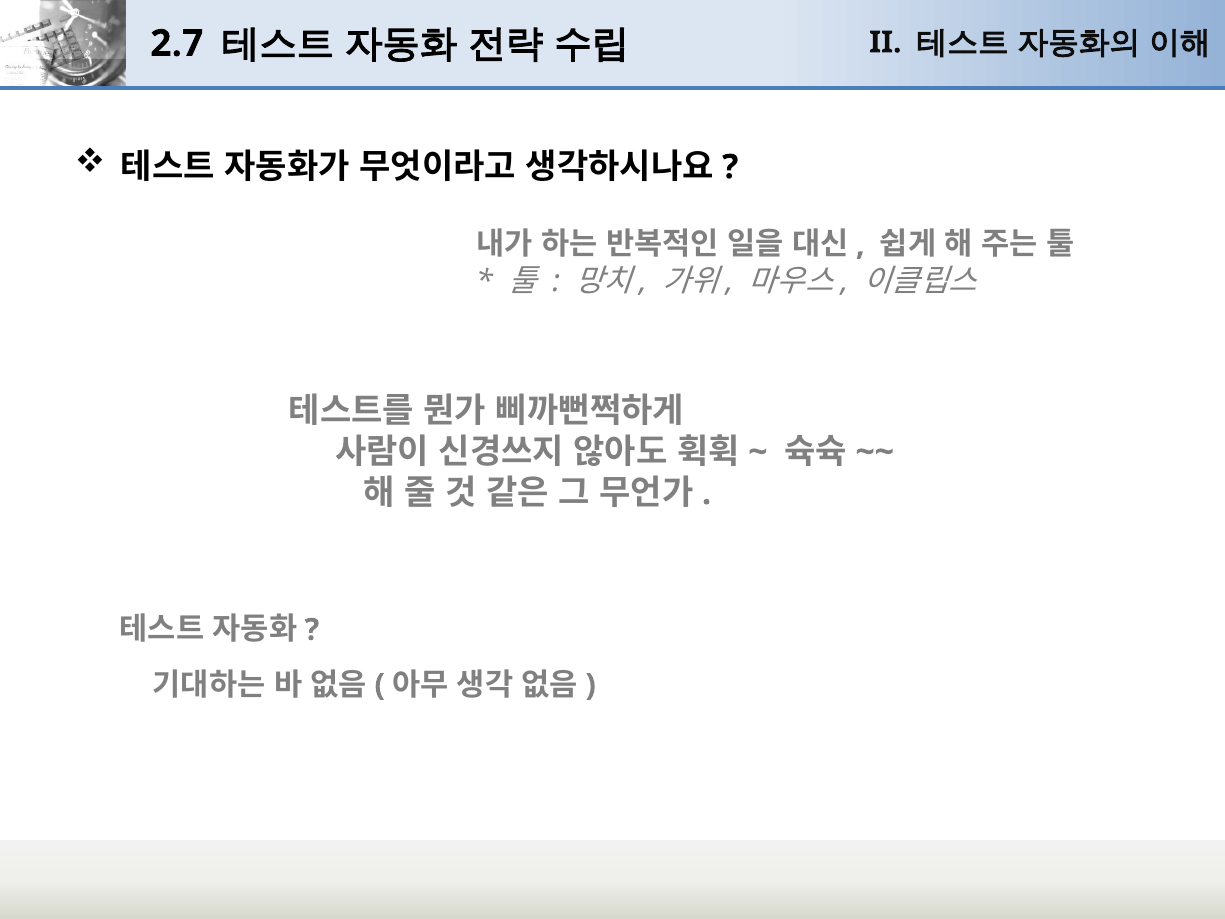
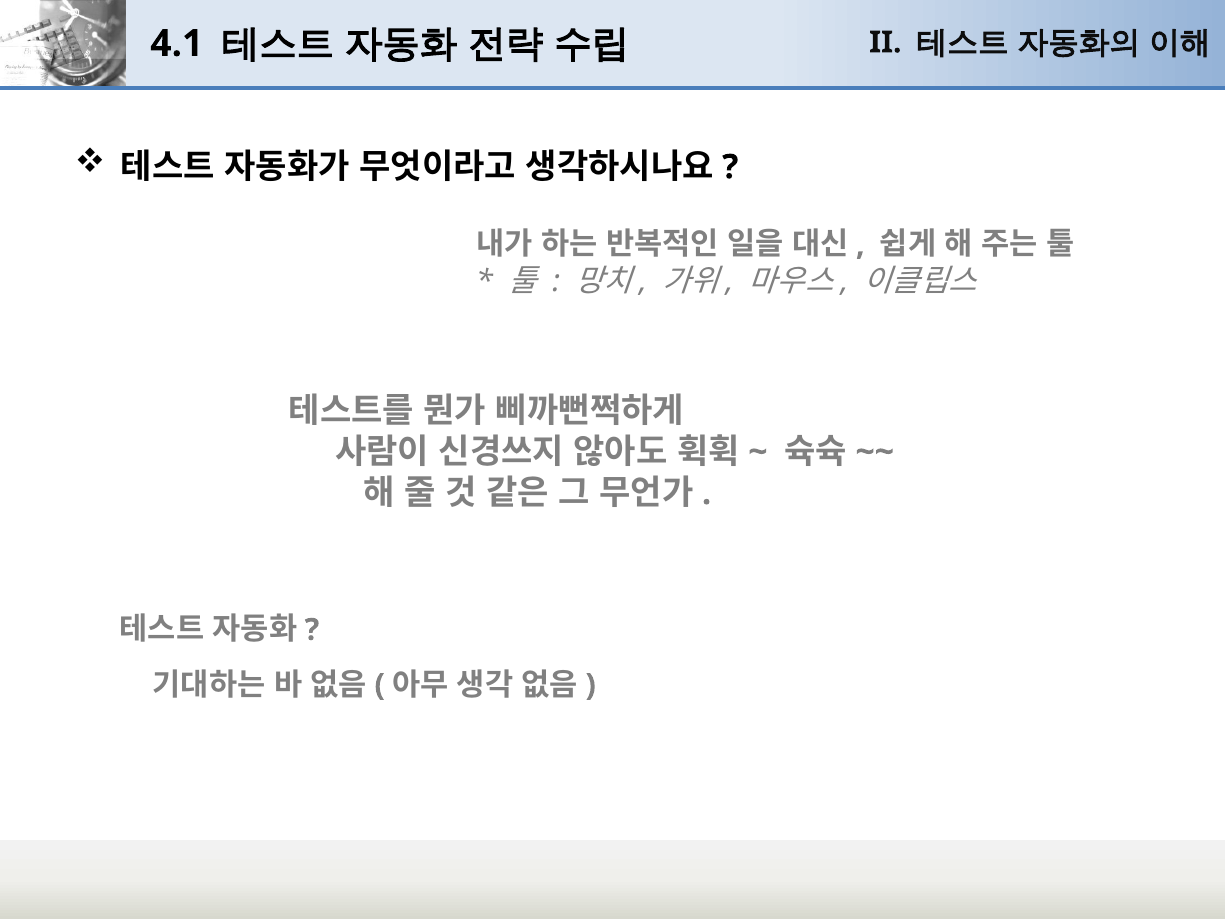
2.7: 2.7 -> 4.1
